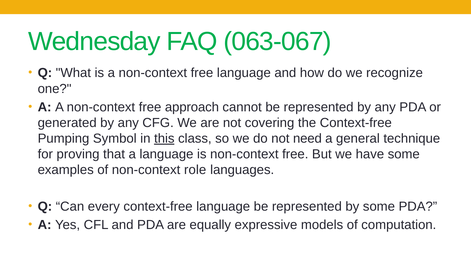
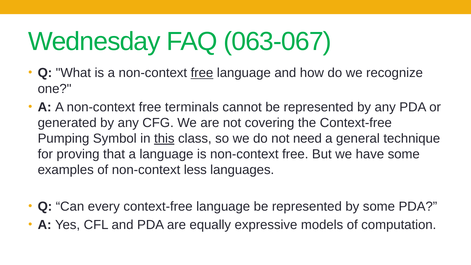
free at (202, 73) underline: none -> present
approach: approach -> terminals
role: role -> less
